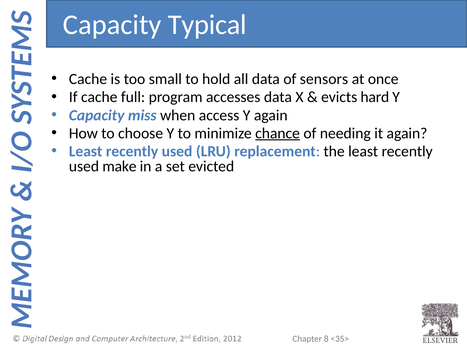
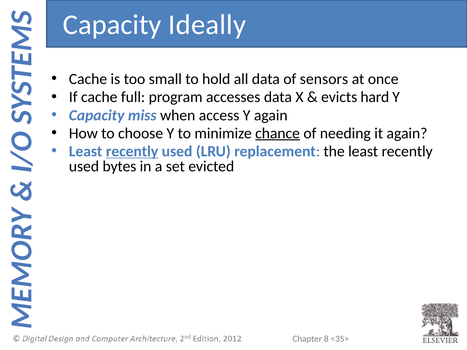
Typical: Typical -> Ideally
recently at (132, 151) underline: none -> present
make: make -> bytes
